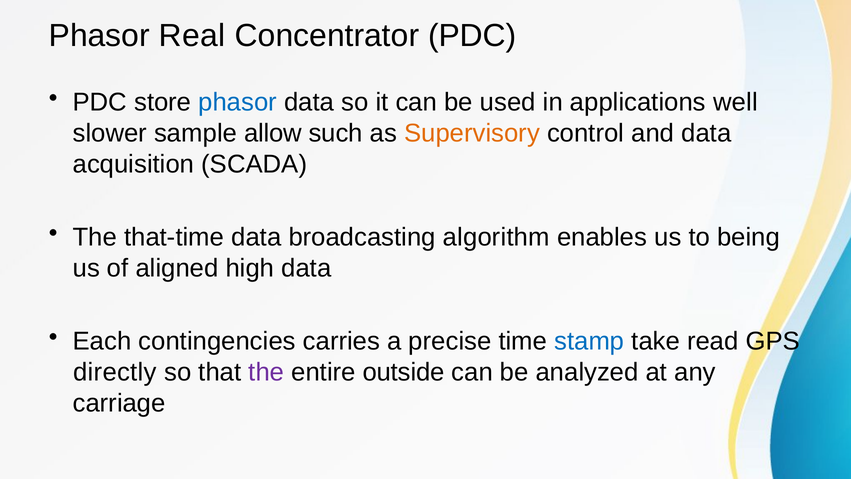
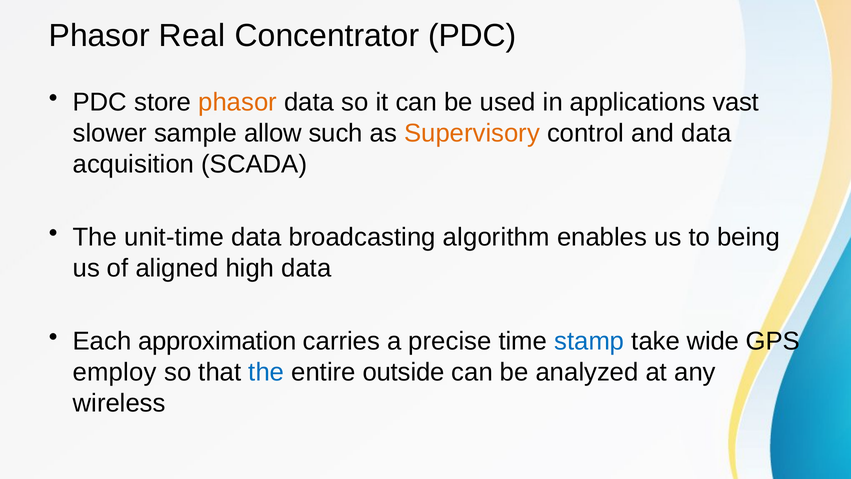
phasor at (238, 102) colour: blue -> orange
well: well -> vast
that-time: that-time -> unit-time
contingencies: contingencies -> approximation
read: read -> wide
directly: directly -> employ
the at (266, 372) colour: purple -> blue
carriage: carriage -> wireless
